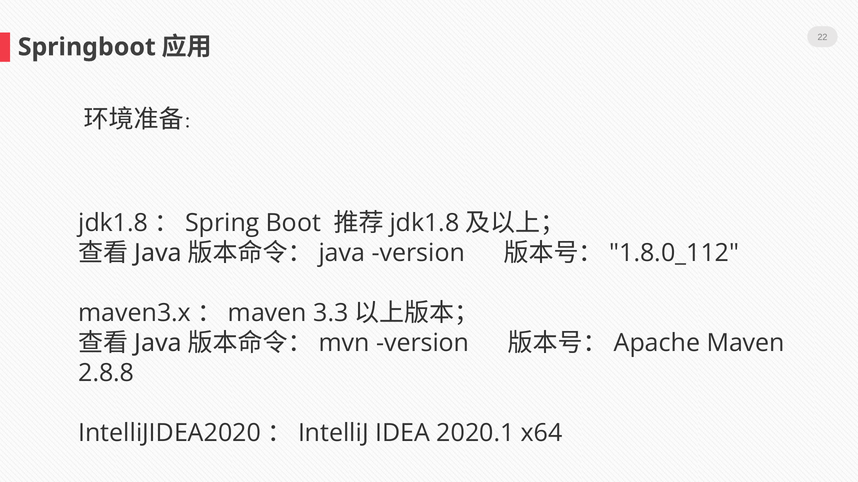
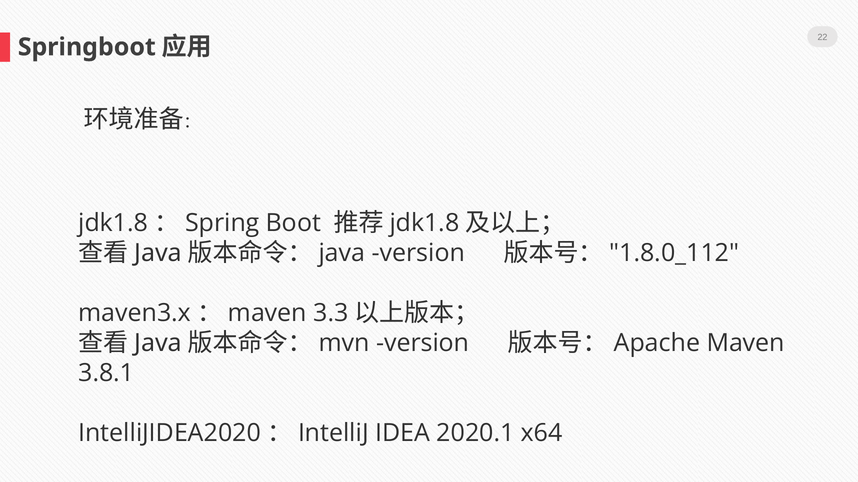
2.8.8: 2.8.8 -> 3.8.1
